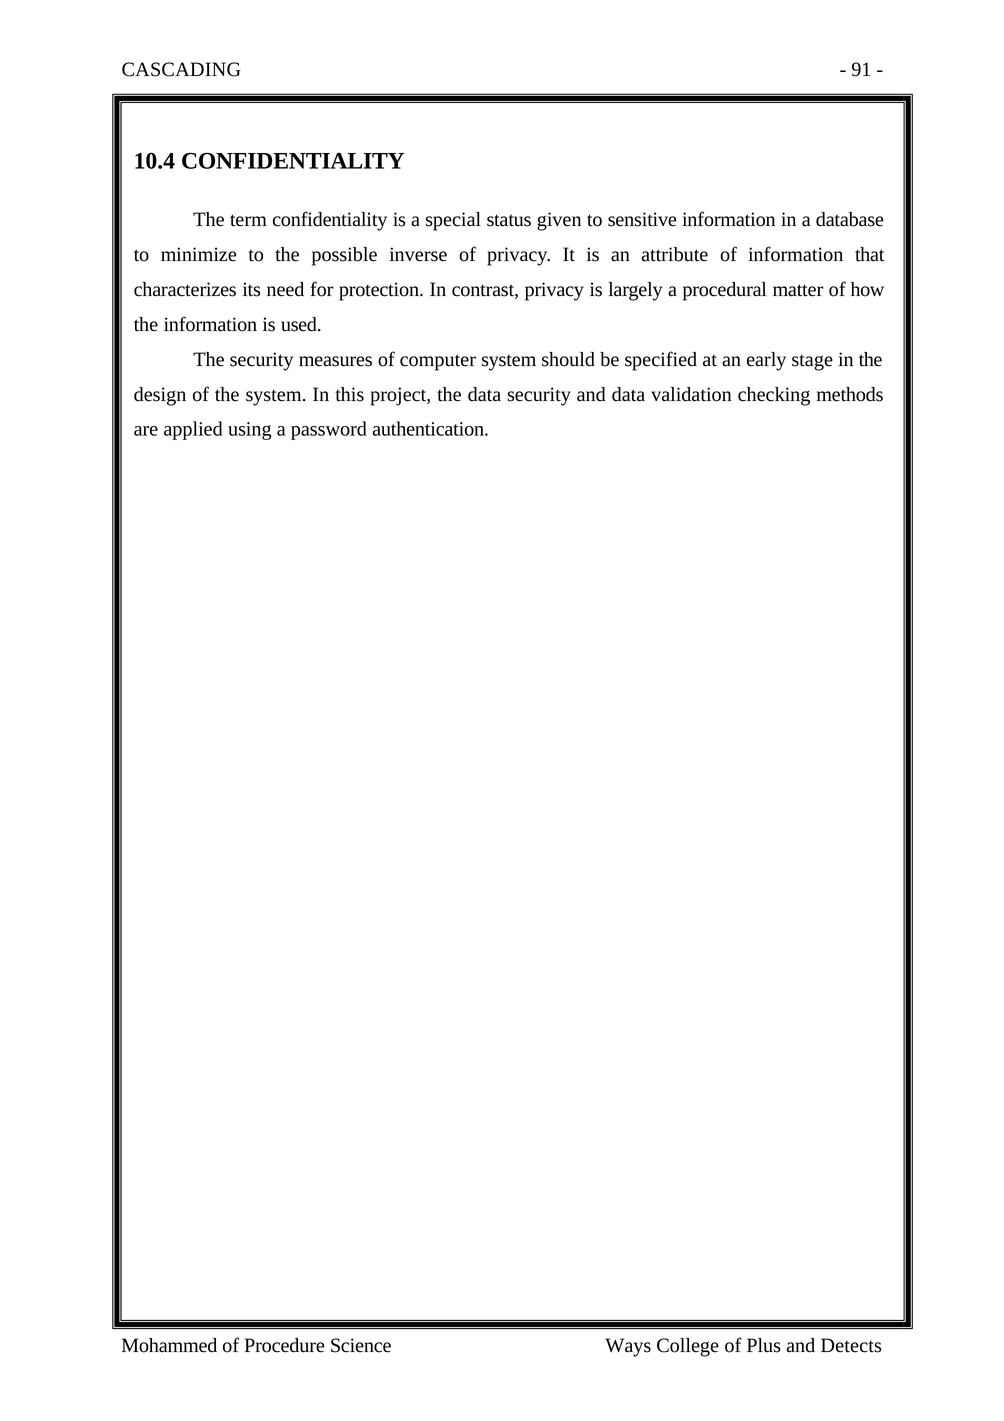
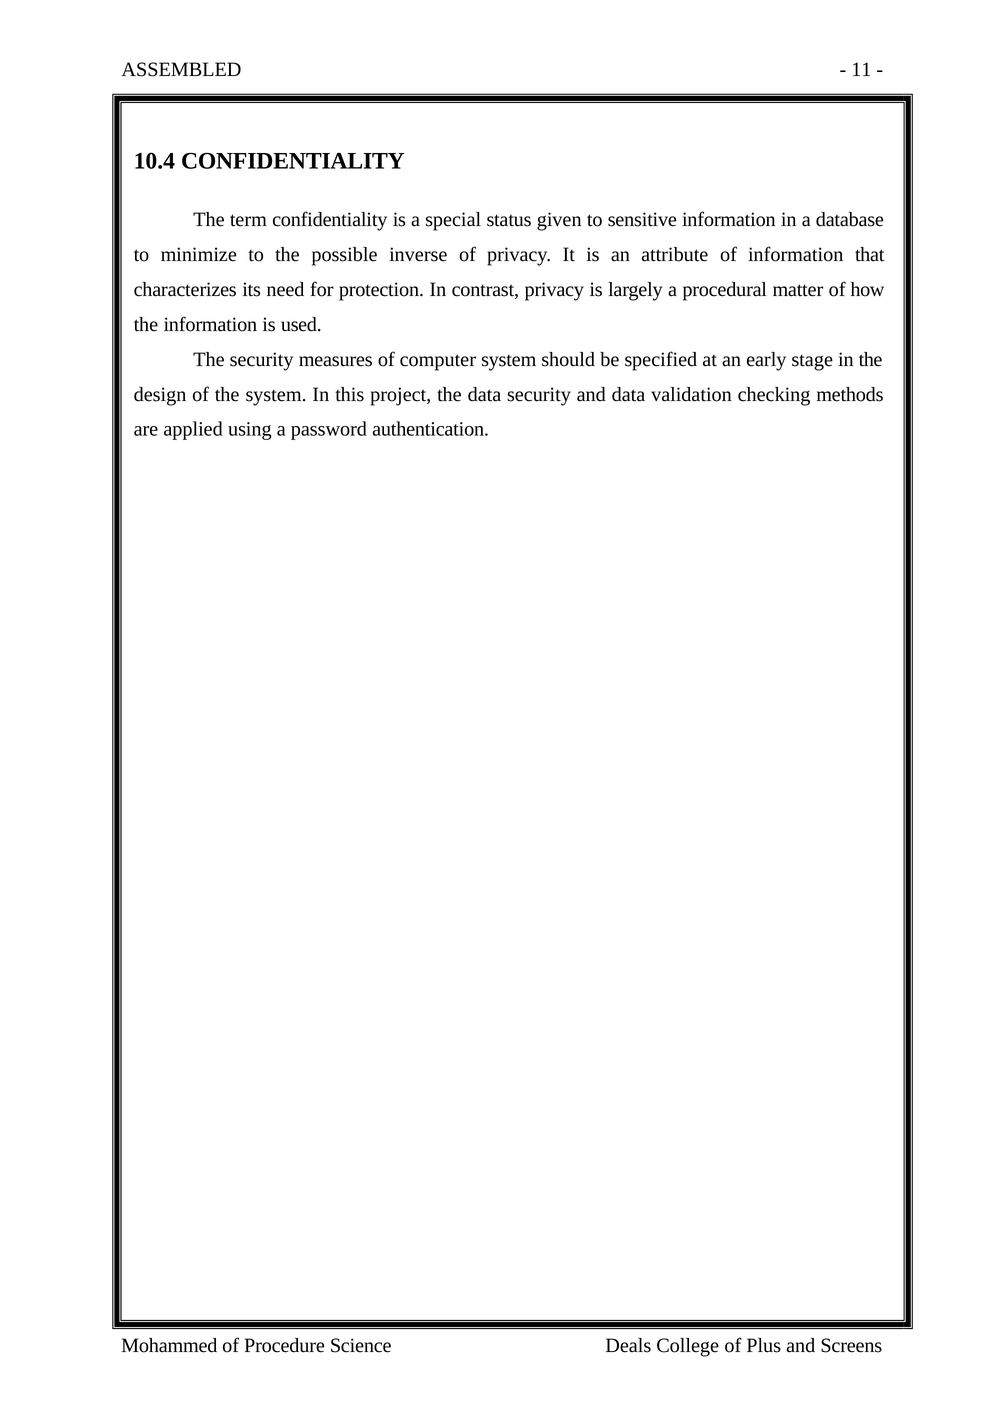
CASCADING: CASCADING -> ASSEMBLED
91: 91 -> 11
Ways: Ways -> Deals
Detects: Detects -> Screens
